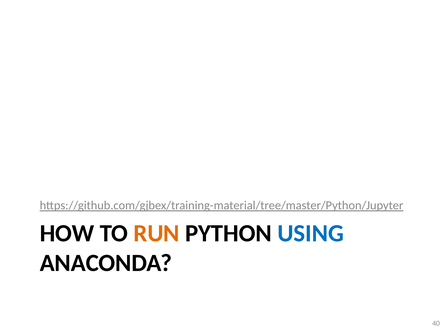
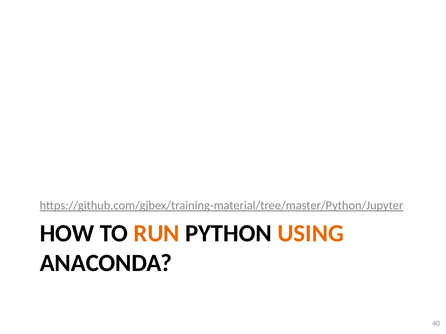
USING colour: blue -> orange
